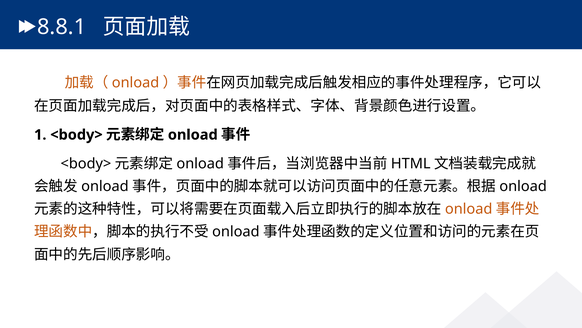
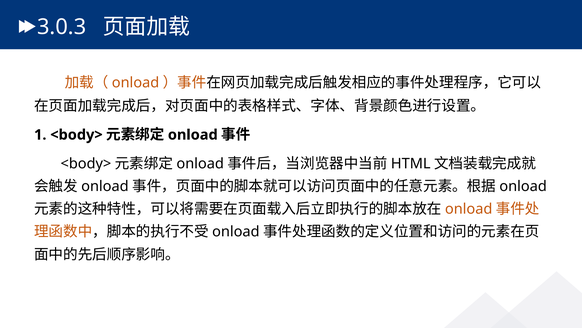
8.8.1: 8.8.1 -> 3.0.3
